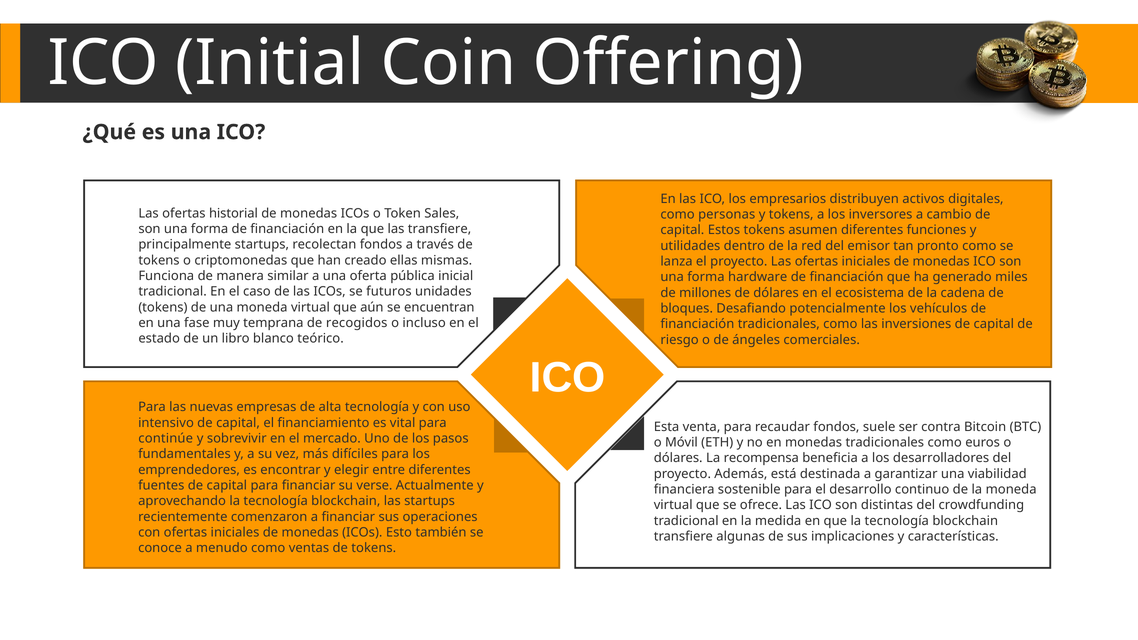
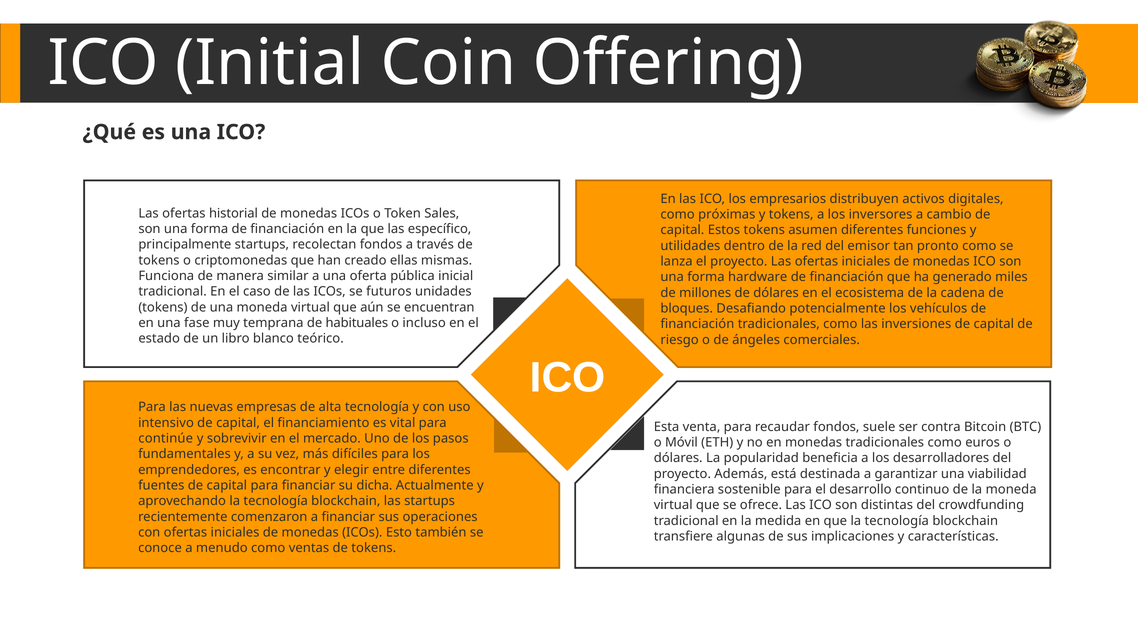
personas: personas -> próximas
las transfiere: transfiere -> específico
recogidos: recogidos -> habituales
recompensa: recompensa -> popularidad
verse: verse -> dicha
